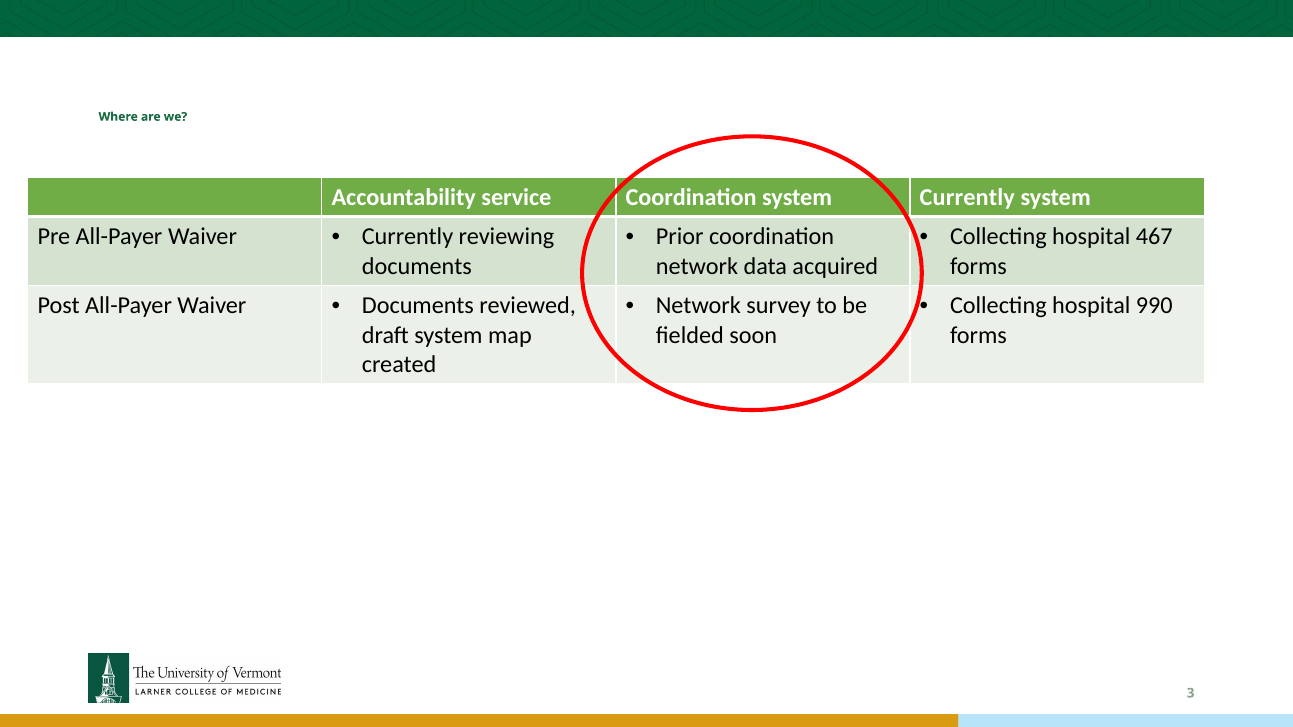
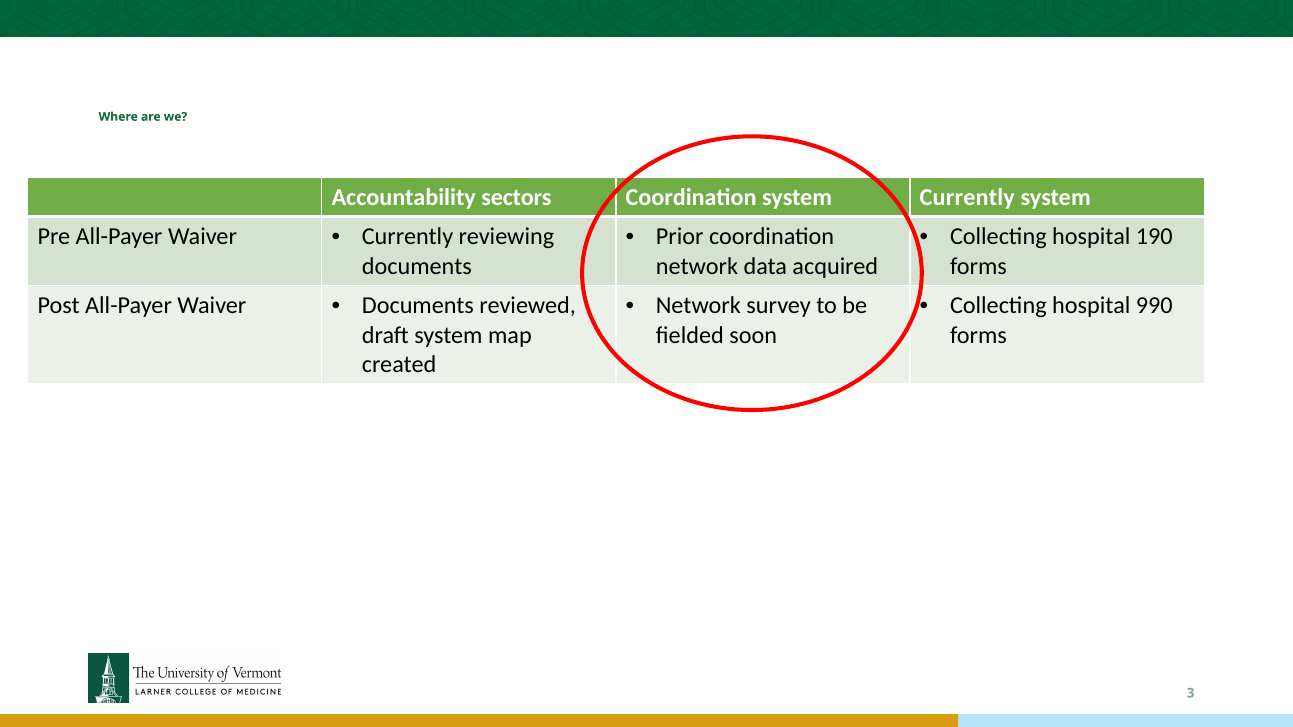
service: service -> sectors
467: 467 -> 190
